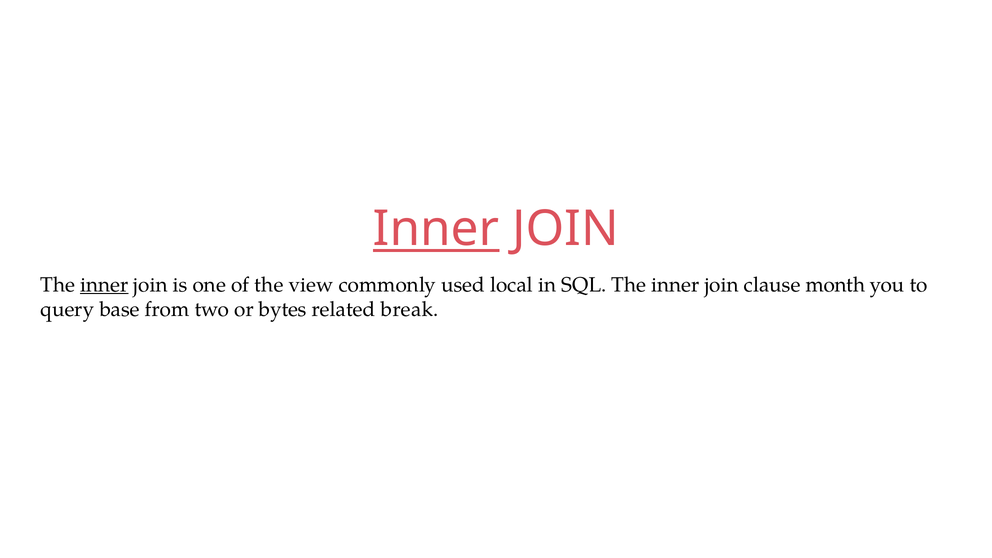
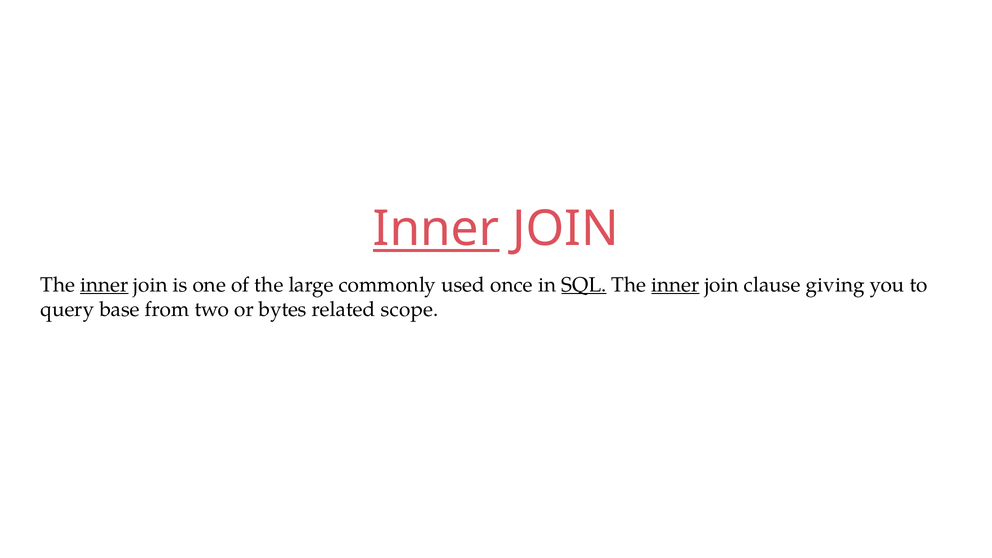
view: view -> large
local: local -> once
SQL underline: none -> present
inner at (675, 285) underline: none -> present
month: month -> giving
break: break -> scope
